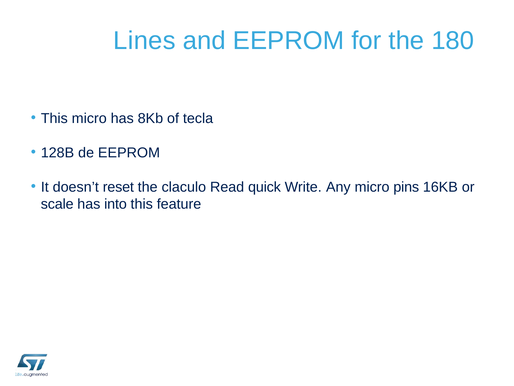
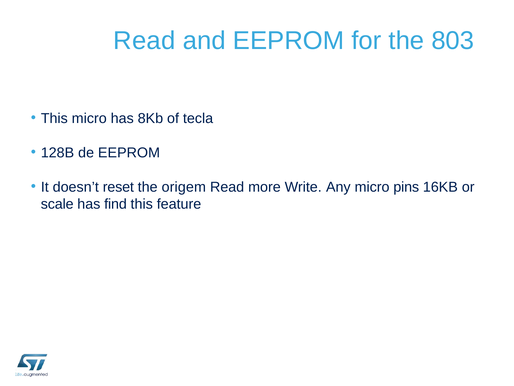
Lines at (144, 40): Lines -> Read
180: 180 -> 803
claculo: claculo -> origem
quick: quick -> more
into: into -> find
